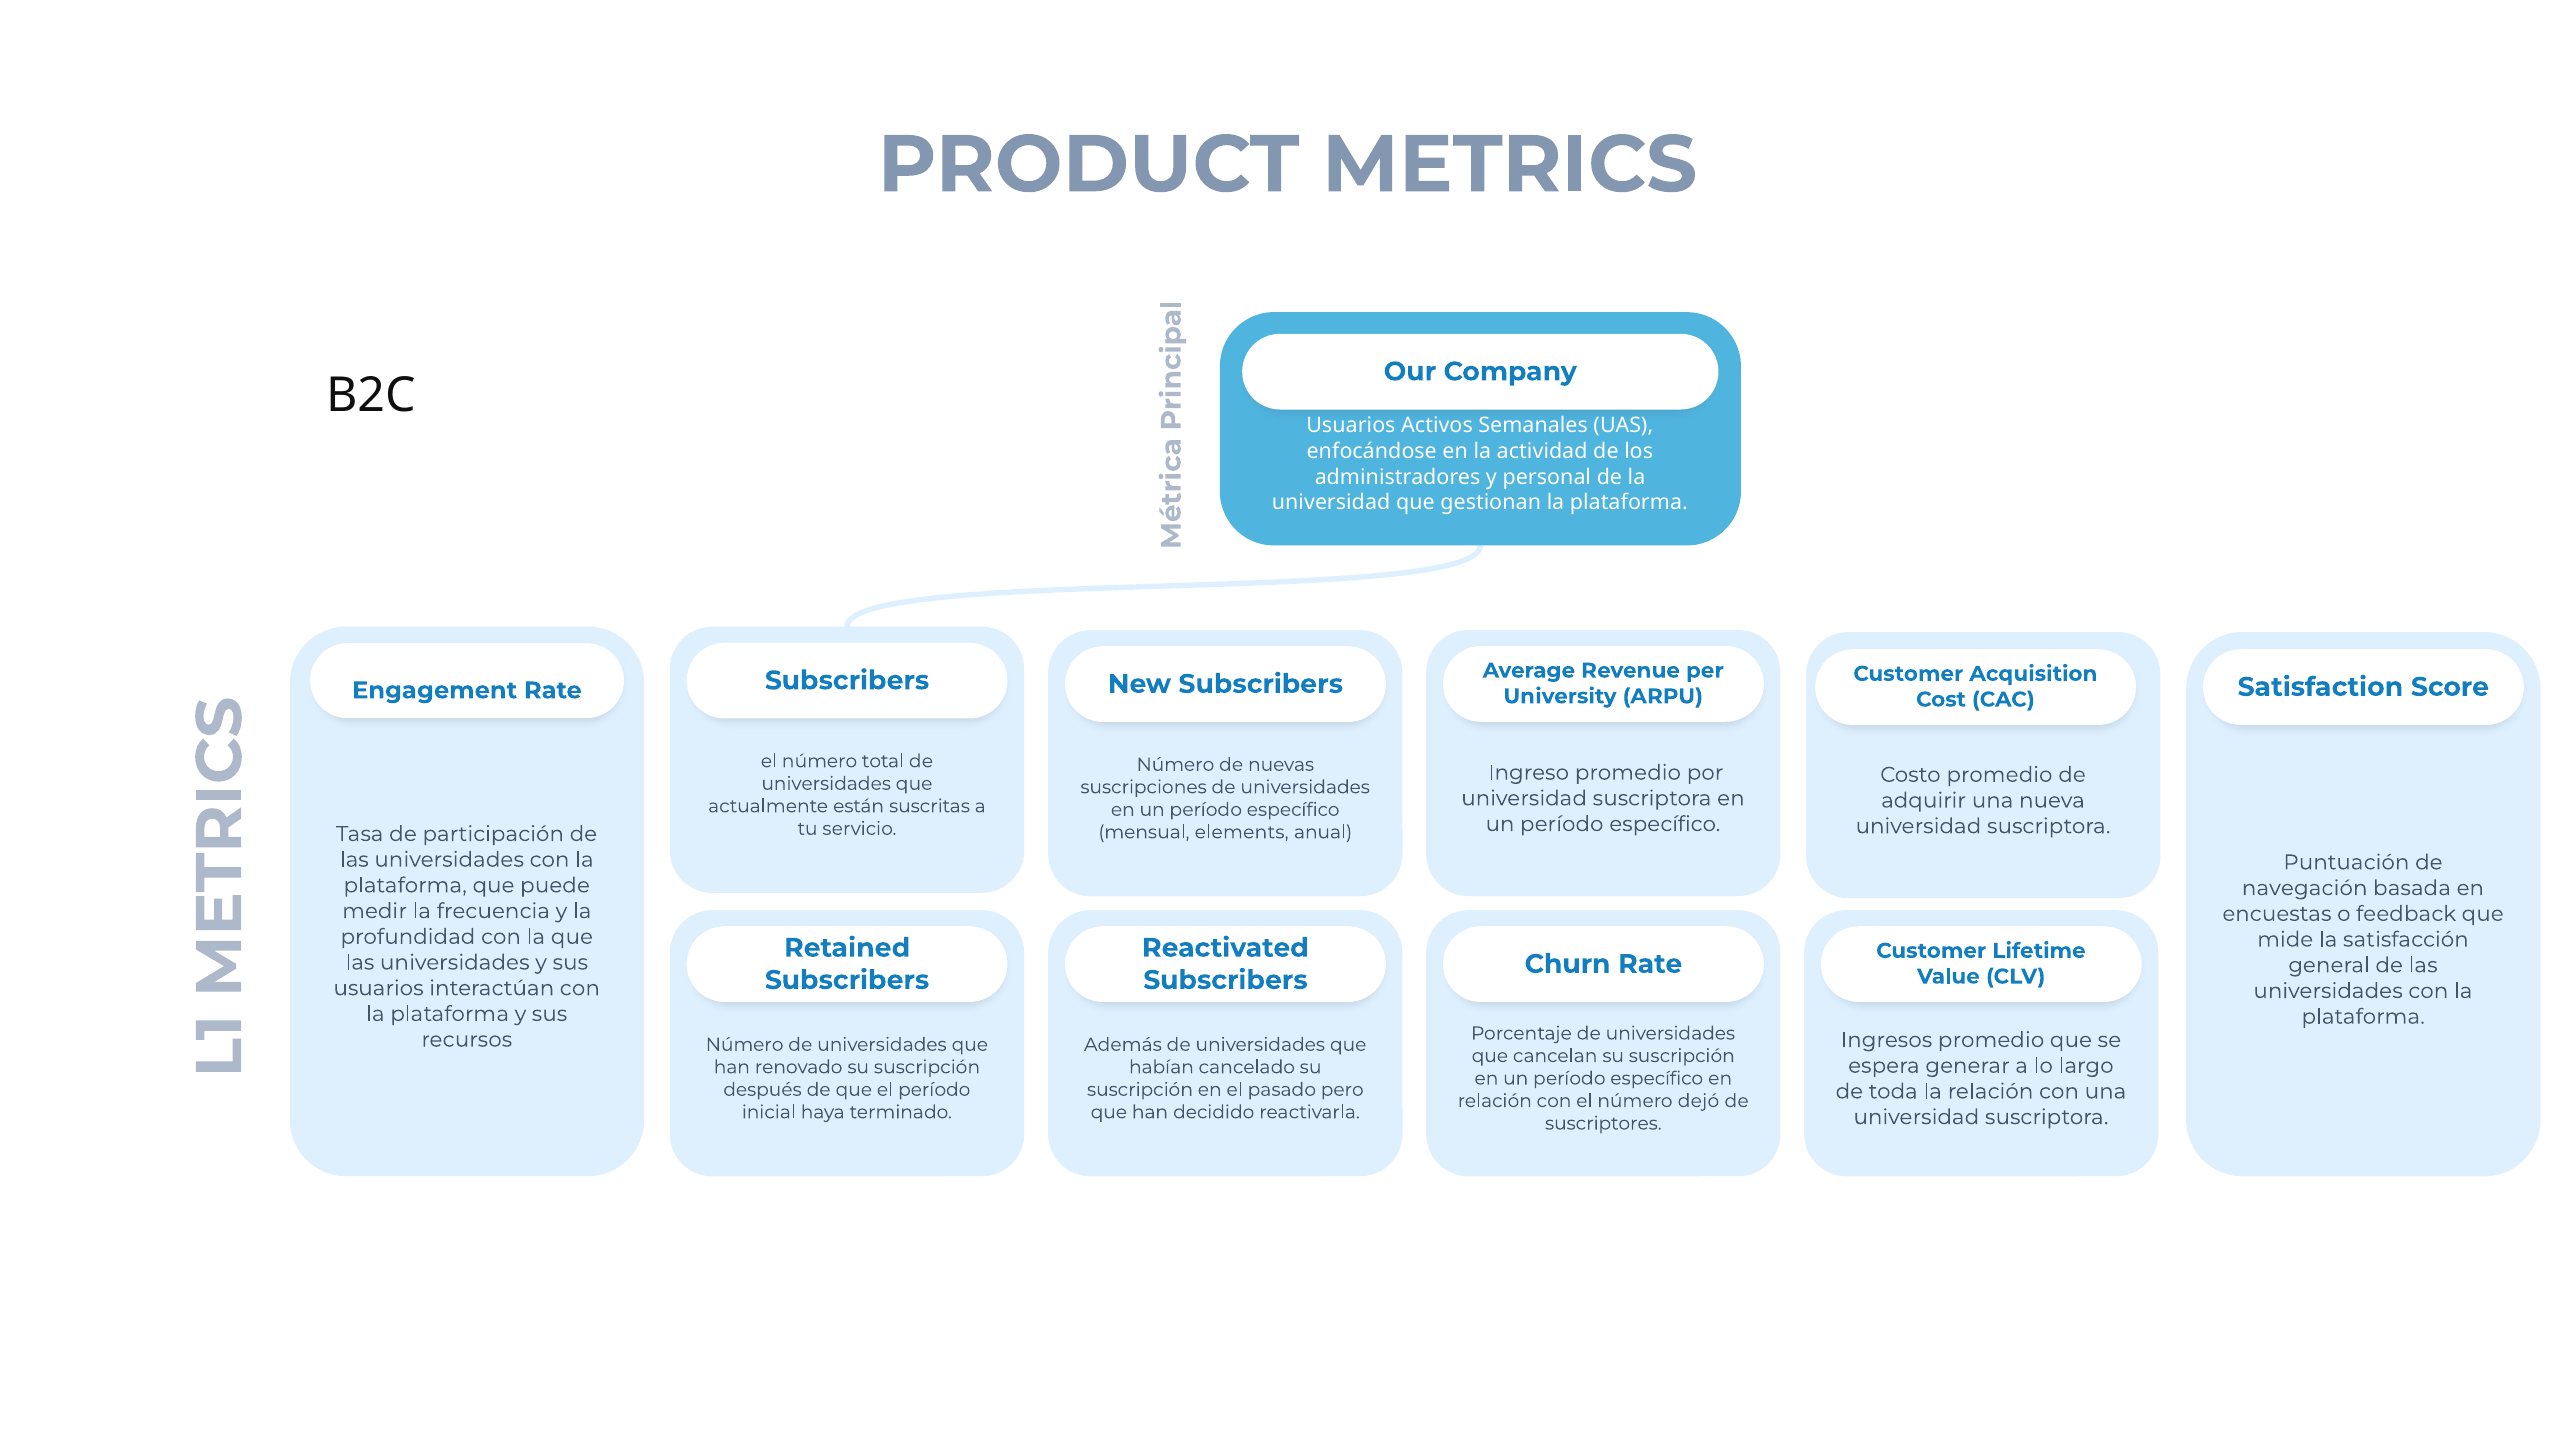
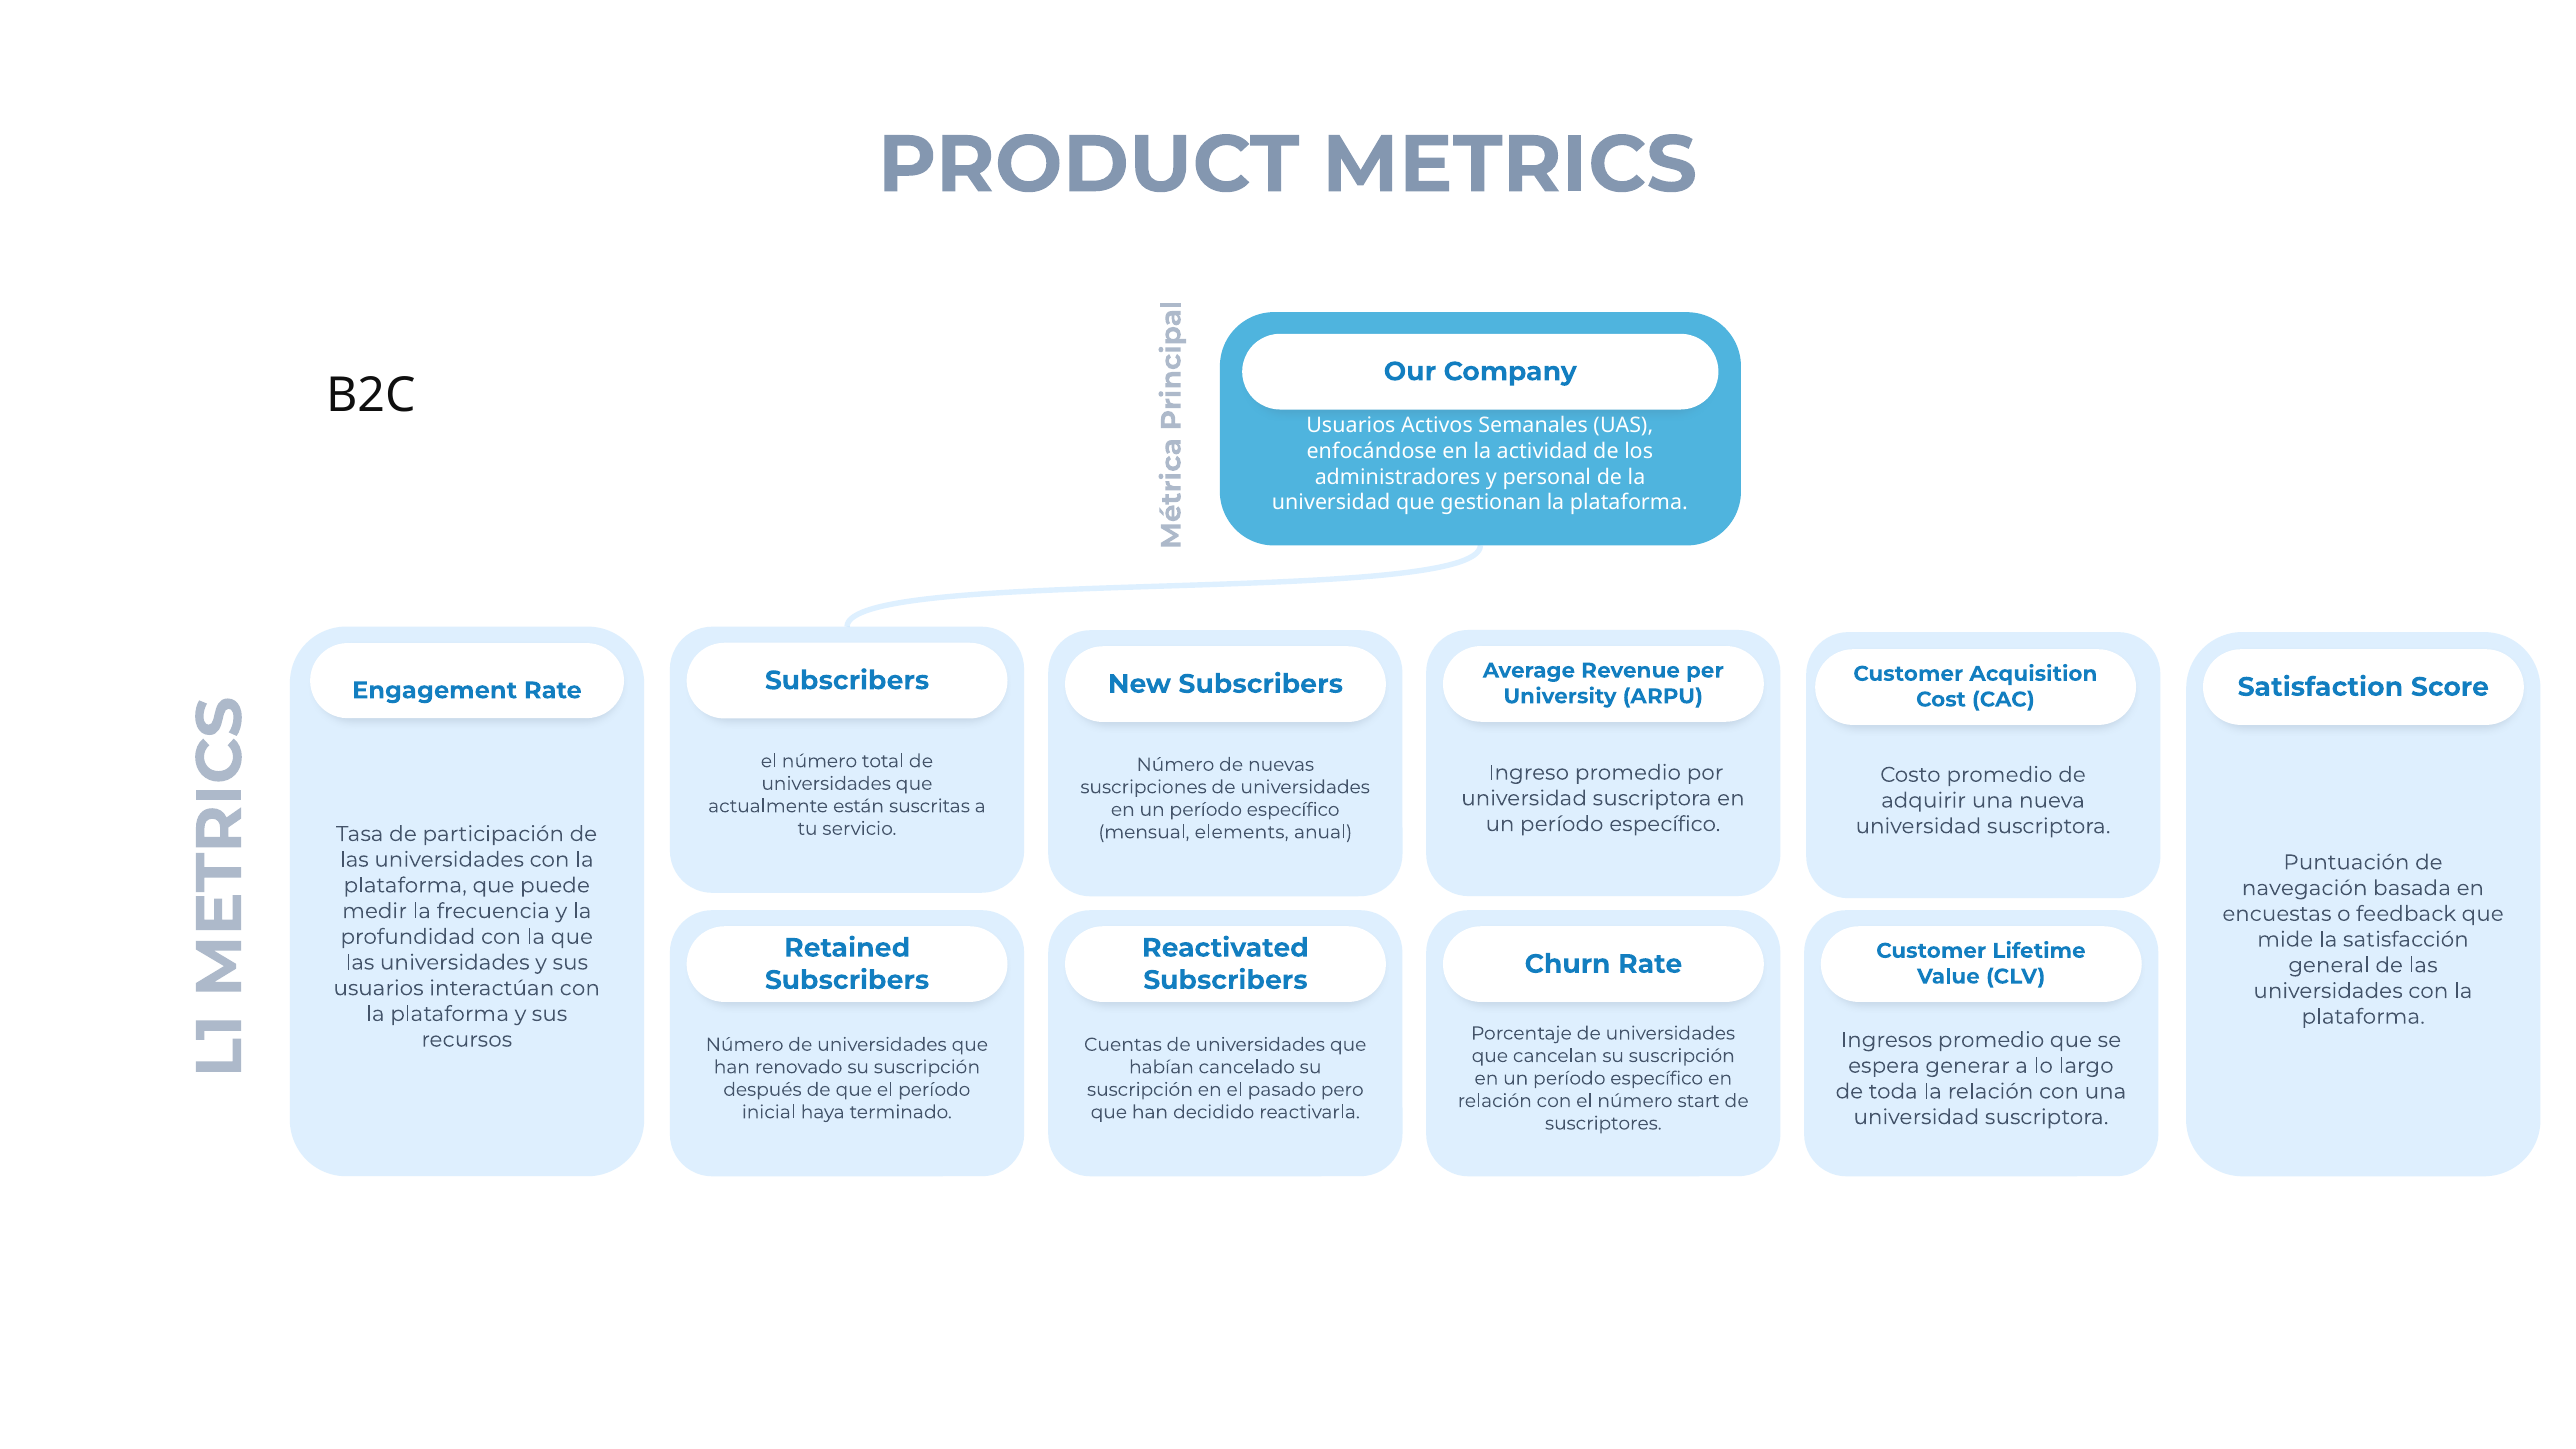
Además: Además -> Cuentas
dejó: dejó -> start
